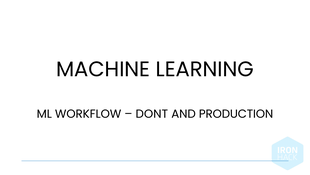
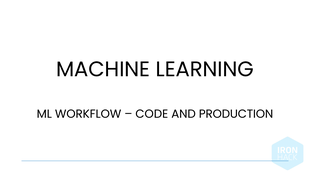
DONT: DONT -> CODE
